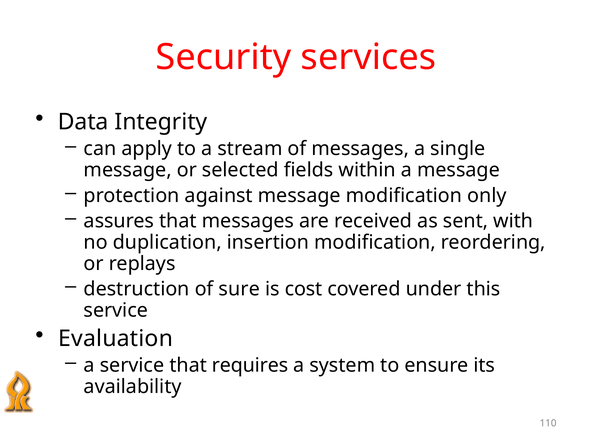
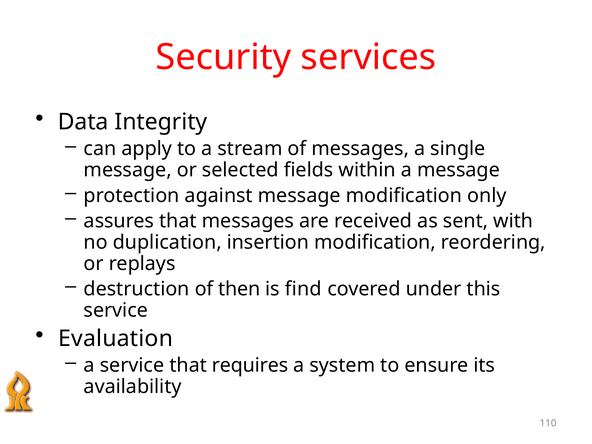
sure: sure -> then
cost: cost -> find
